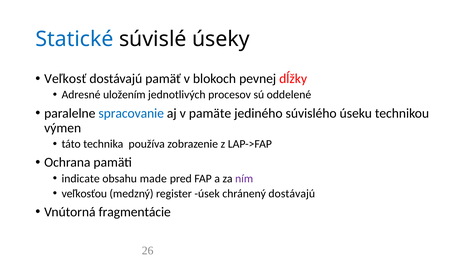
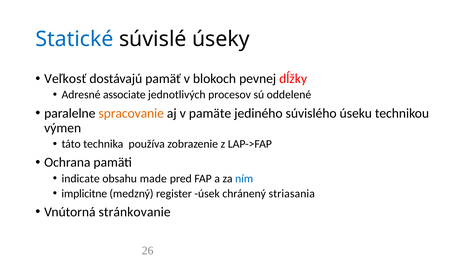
uložením: uložením -> associate
spracovanie colour: blue -> orange
ním colour: purple -> blue
veľkosťou: veľkosťou -> implicitne
chránený dostávajú: dostávajú -> striasania
fragmentácie: fragmentácie -> stránkovanie
